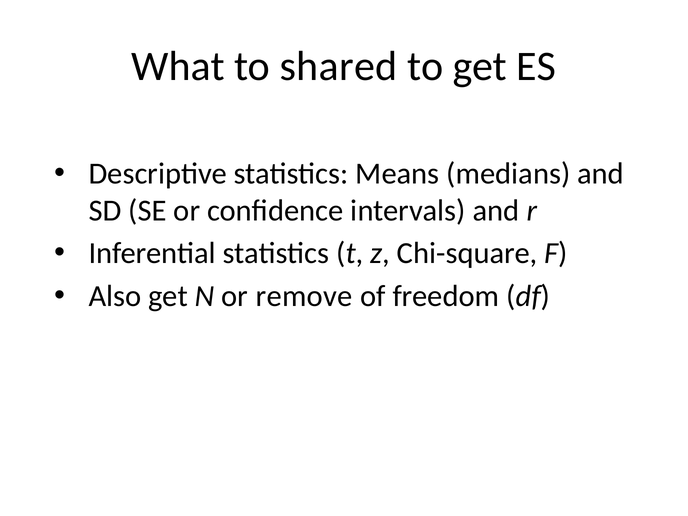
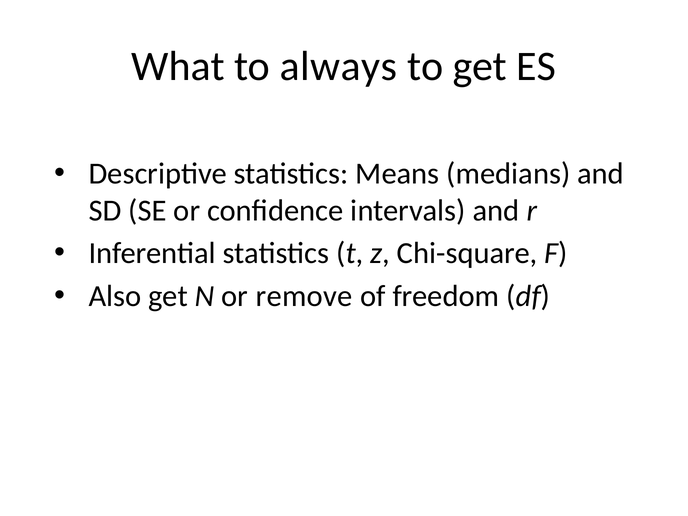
shared: shared -> always
